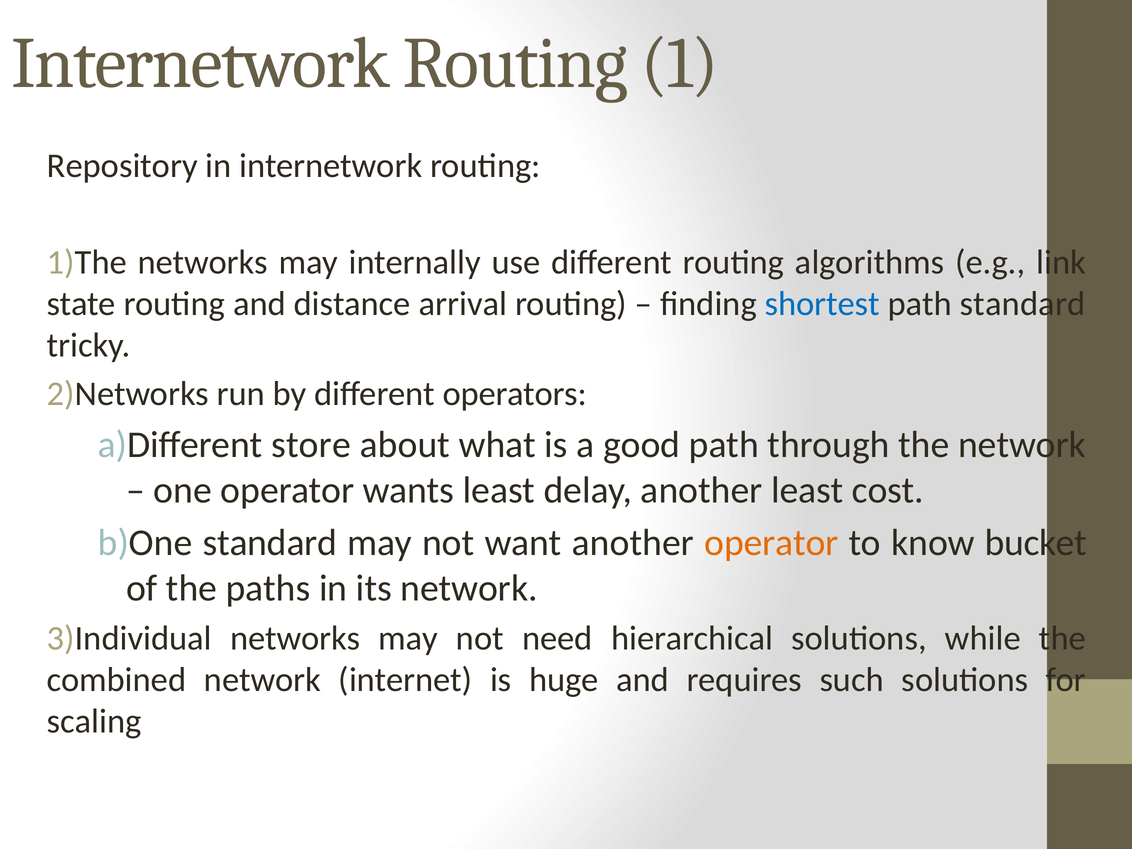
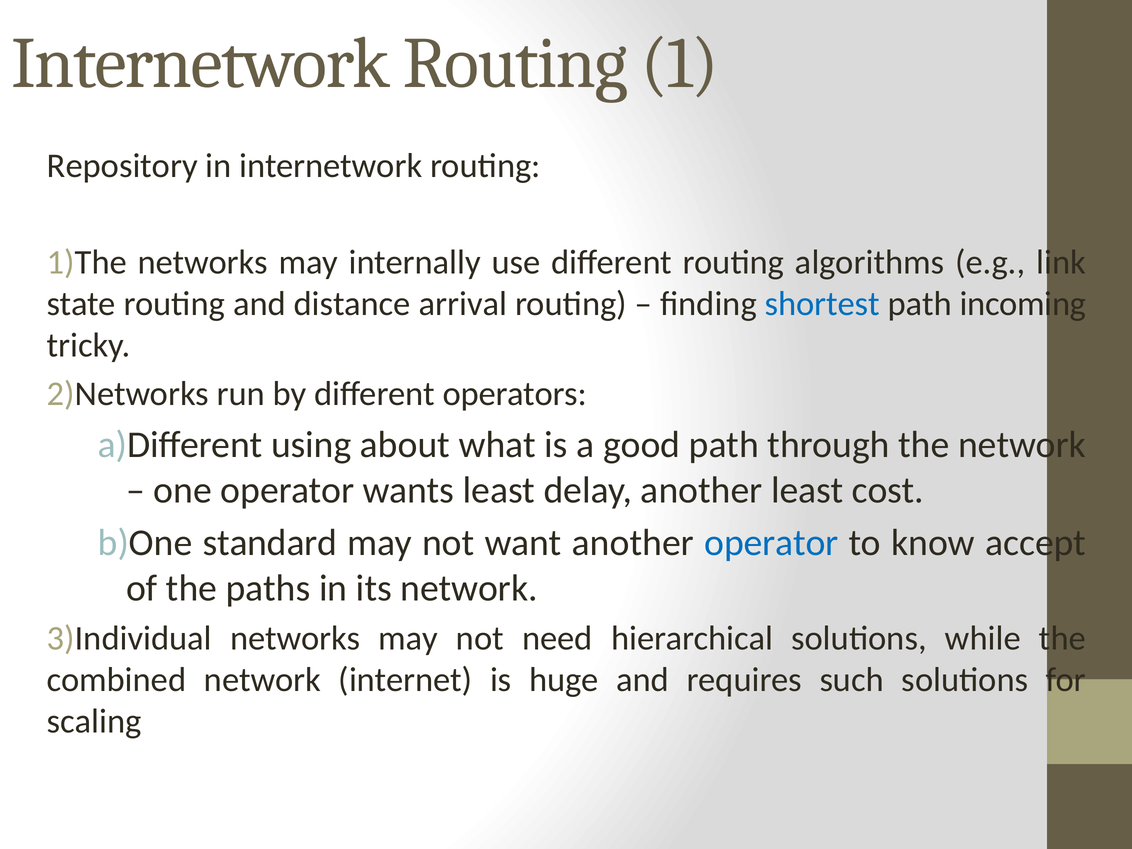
path standard: standard -> incoming
store: store -> using
operator at (771, 543) colour: orange -> blue
bucket: bucket -> accept
